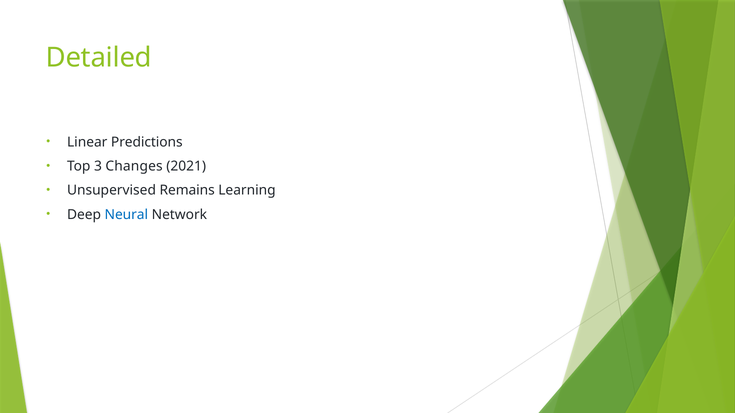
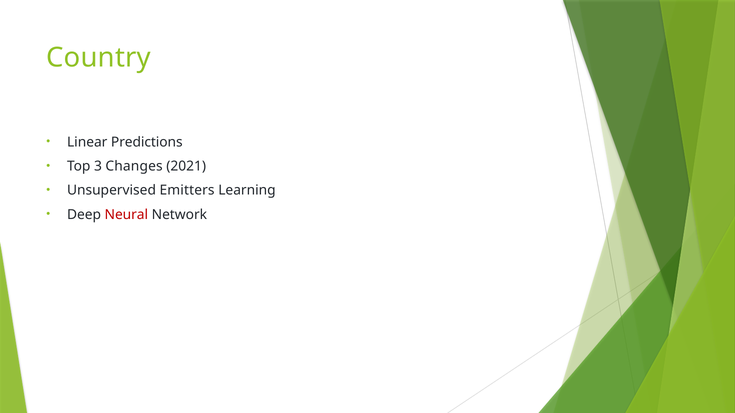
Detailed: Detailed -> Country
Remains: Remains -> Emitters
Neural colour: blue -> red
